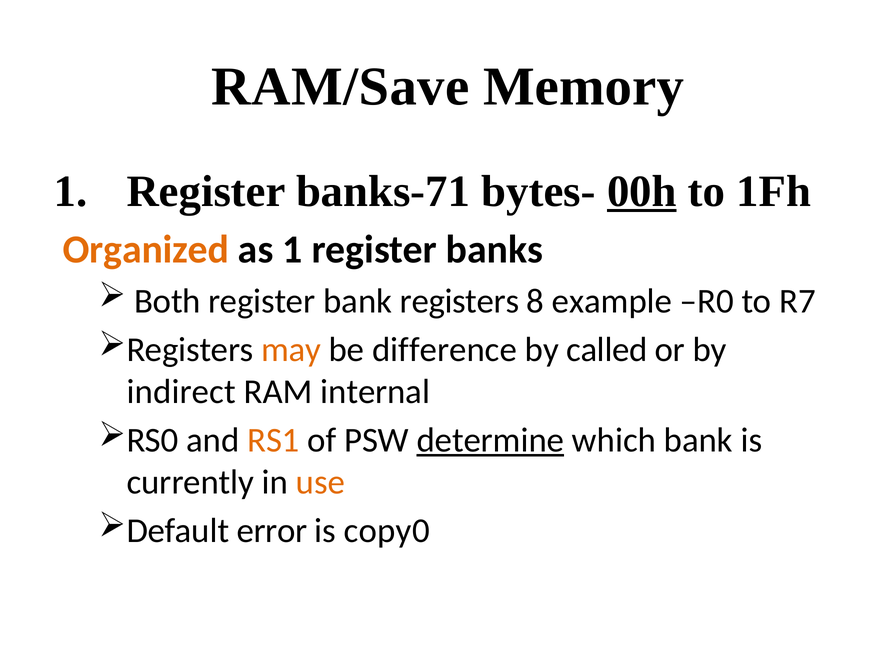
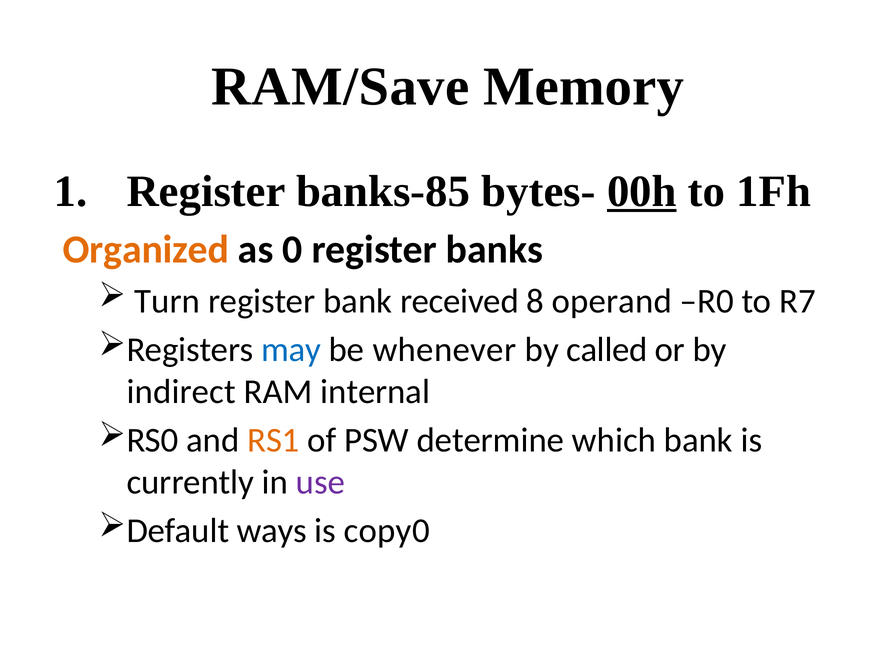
banks-71: banks-71 -> banks-85
as 1: 1 -> 0
Both: Both -> Turn
bank registers: registers -> received
example: example -> operand
may colour: orange -> blue
difference: difference -> whenever
determine underline: present -> none
use colour: orange -> purple
error: error -> ways
